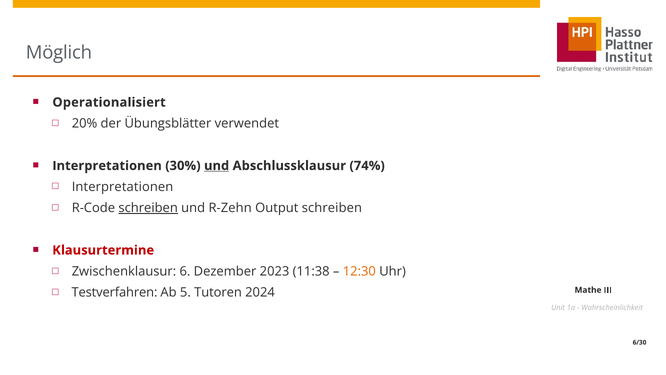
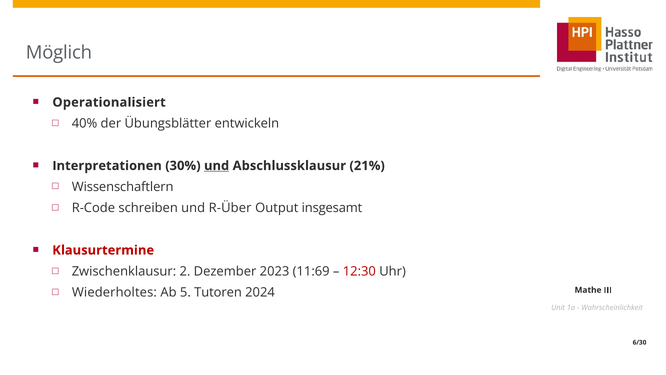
20%: 20% -> 40%
verwendet: verwendet -> entwickeln
74%: 74% -> 21%
Interpretationen at (123, 187): Interpretationen -> Wissenschaftlern
schreiben at (148, 208) underline: present -> none
R-Zehn: R-Zehn -> R-Über
Output schreiben: schreiben -> insgesamt
6: 6 -> 2
11:38: 11:38 -> 11:69
12:30 colour: orange -> red
Testverfahren: Testverfahren -> Wiederholtes
